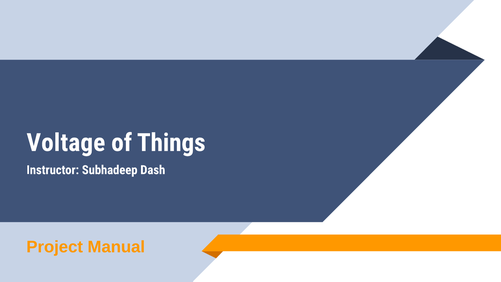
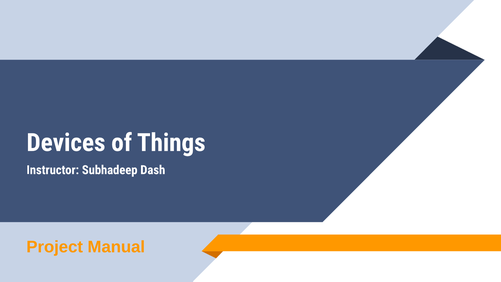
Voltage: Voltage -> Devices
